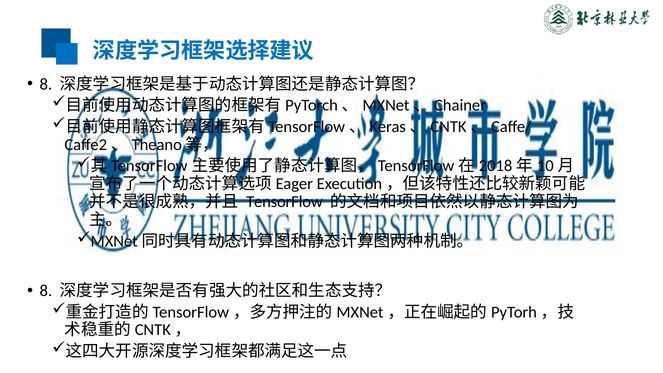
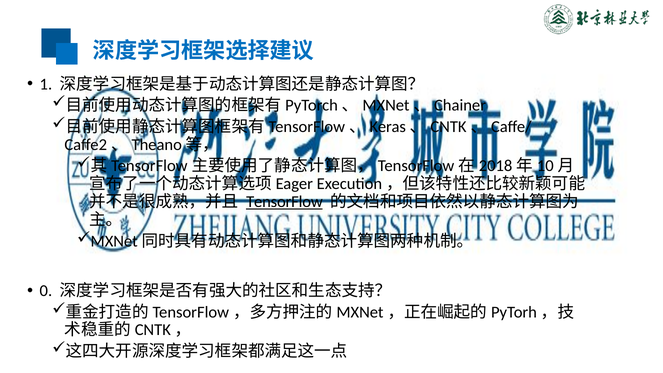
8 at (46, 84): 8 -> 1
TensorFlow underline: none -> present
8 at (46, 291): 8 -> 0
